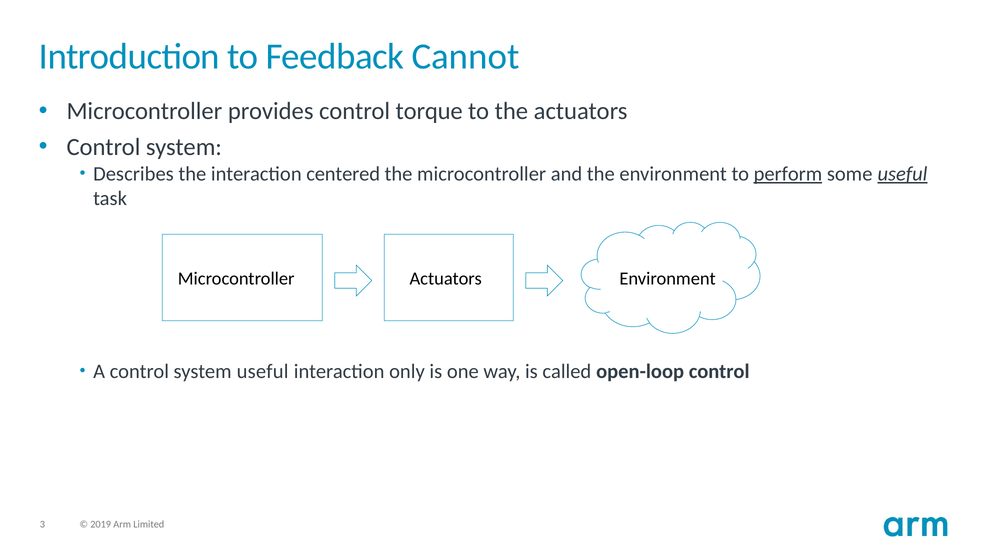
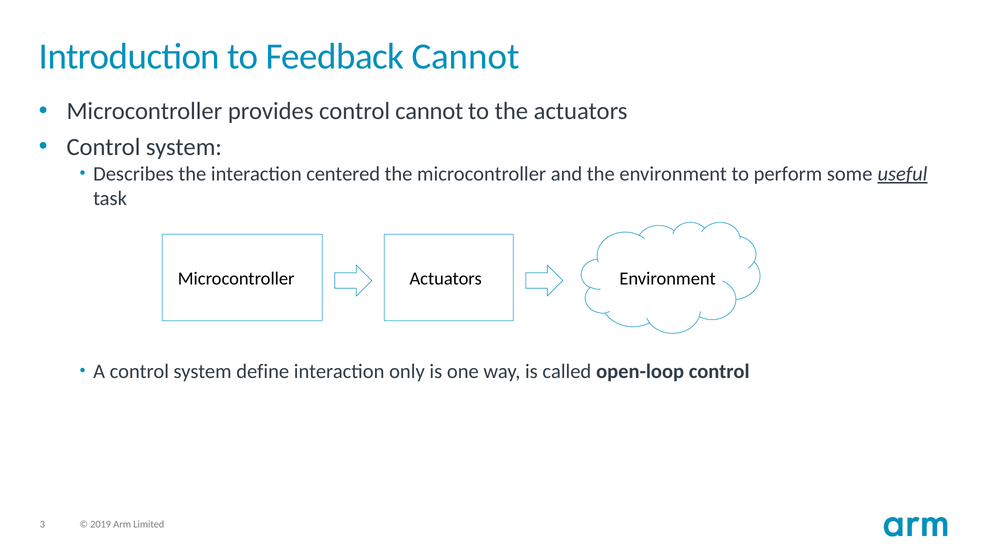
control torque: torque -> cannot
perform underline: present -> none
system useful: useful -> define
